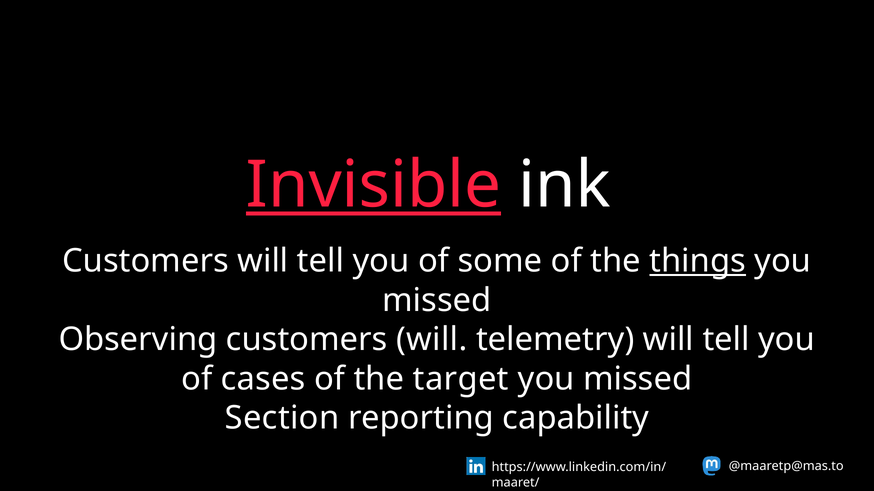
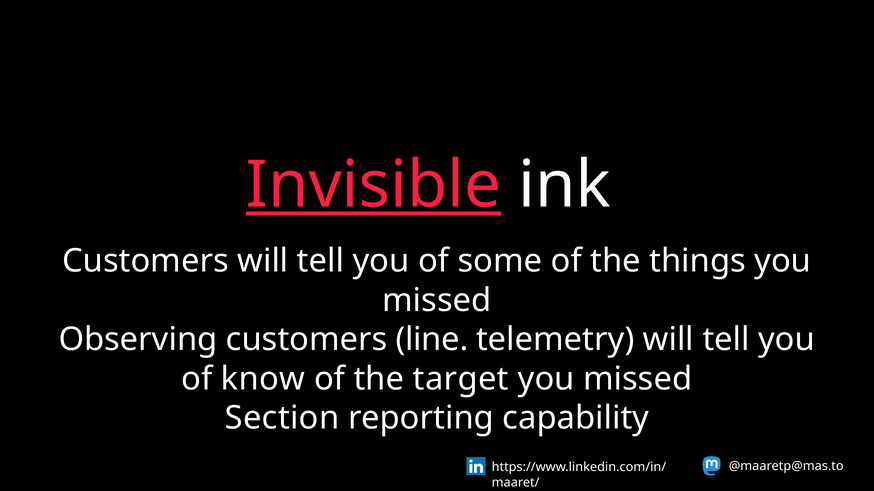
things underline: present -> none
Observing customers will: will -> line
cases: cases -> know
